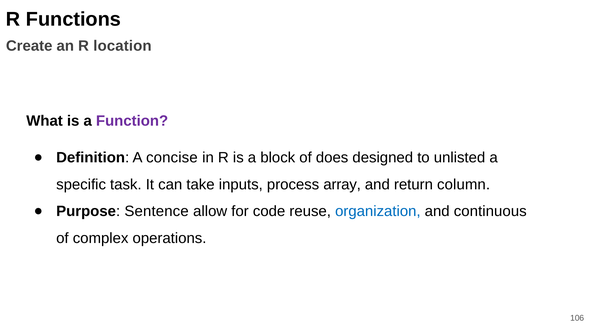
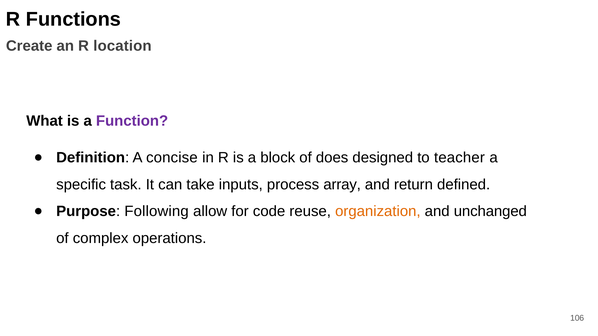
unlisted: unlisted -> teacher
column: column -> defined
Sentence: Sentence -> Following
organization colour: blue -> orange
continuous: continuous -> unchanged
